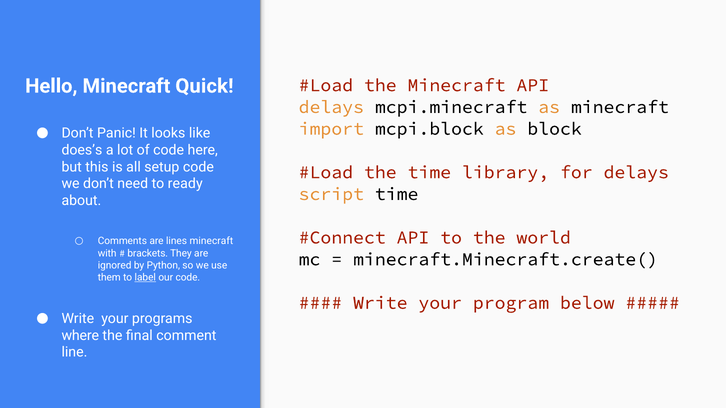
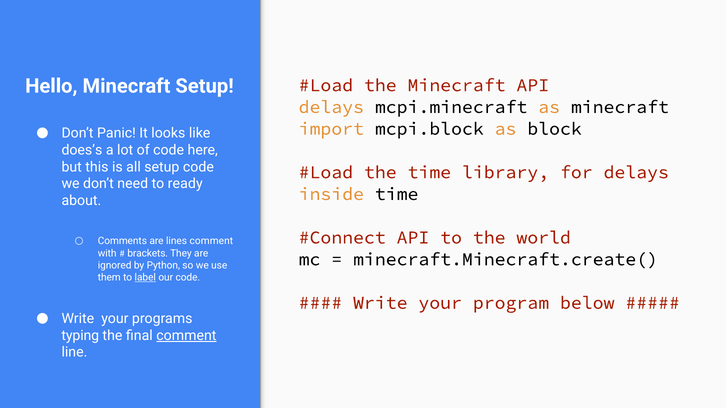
Minecraft Quick: Quick -> Setup
script: script -> inside
lines minecraft: minecraft -> comment
where: where -> typing
comment at (186, 336) underline: none -> present
